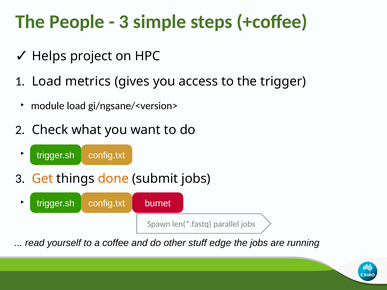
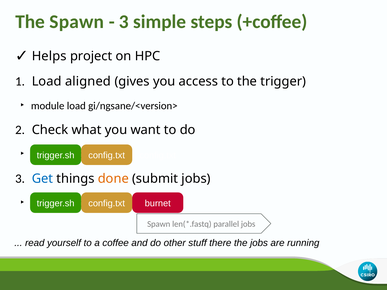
The People: People -> Spawn
metrics: metrics -> aligned
Get colour: orange -> blue
edge: edge -> there
